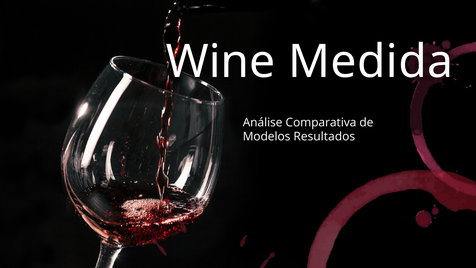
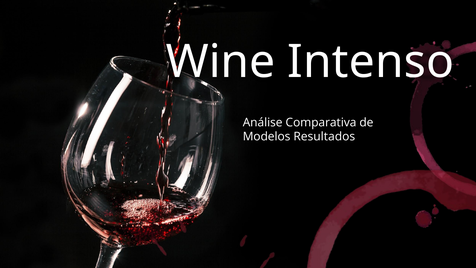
Medida: Medida -> Intenso
